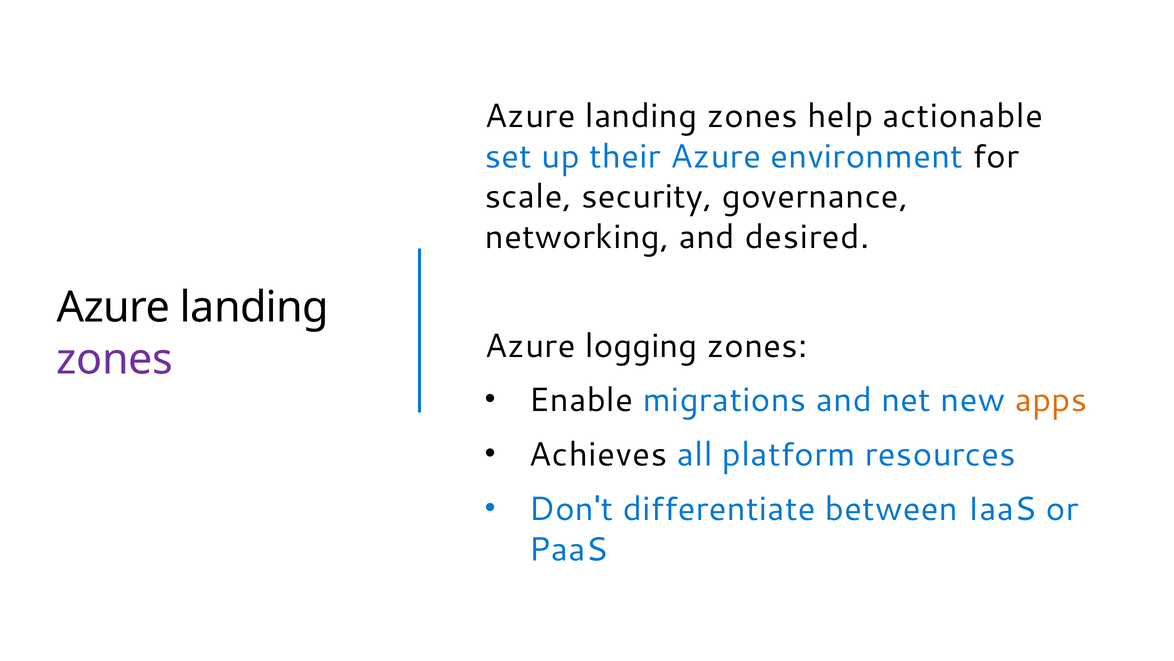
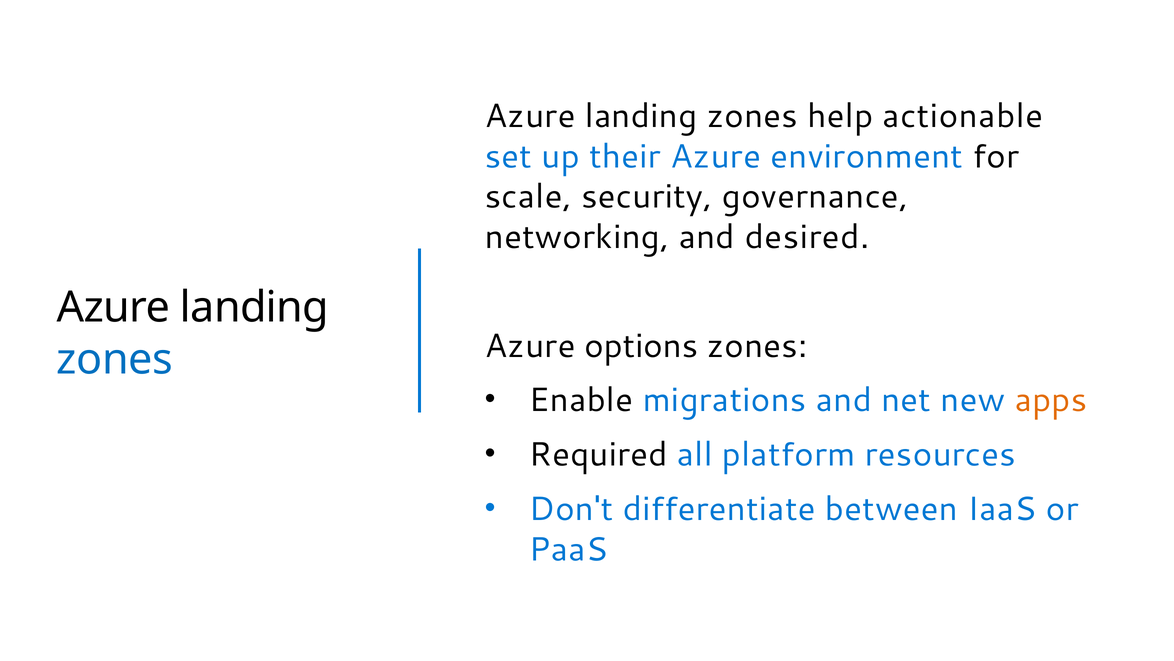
logging: logging -> options
zones at (115, 359) colour: purple -> blue
Achieves: Achieves -> Required
